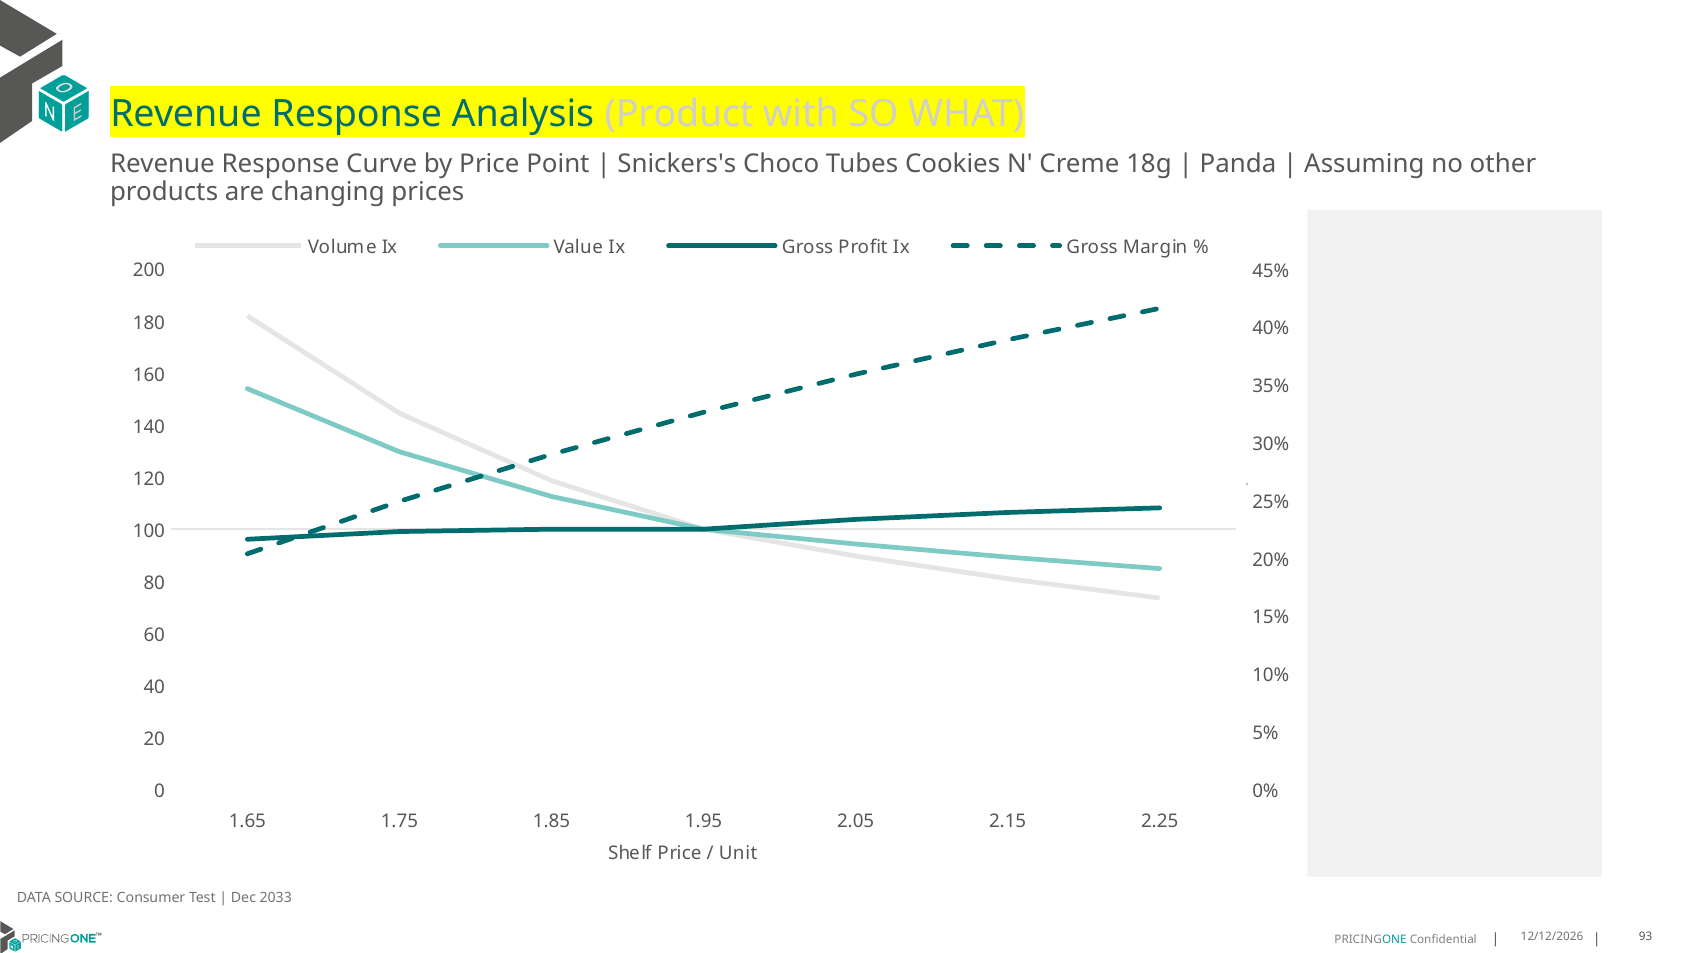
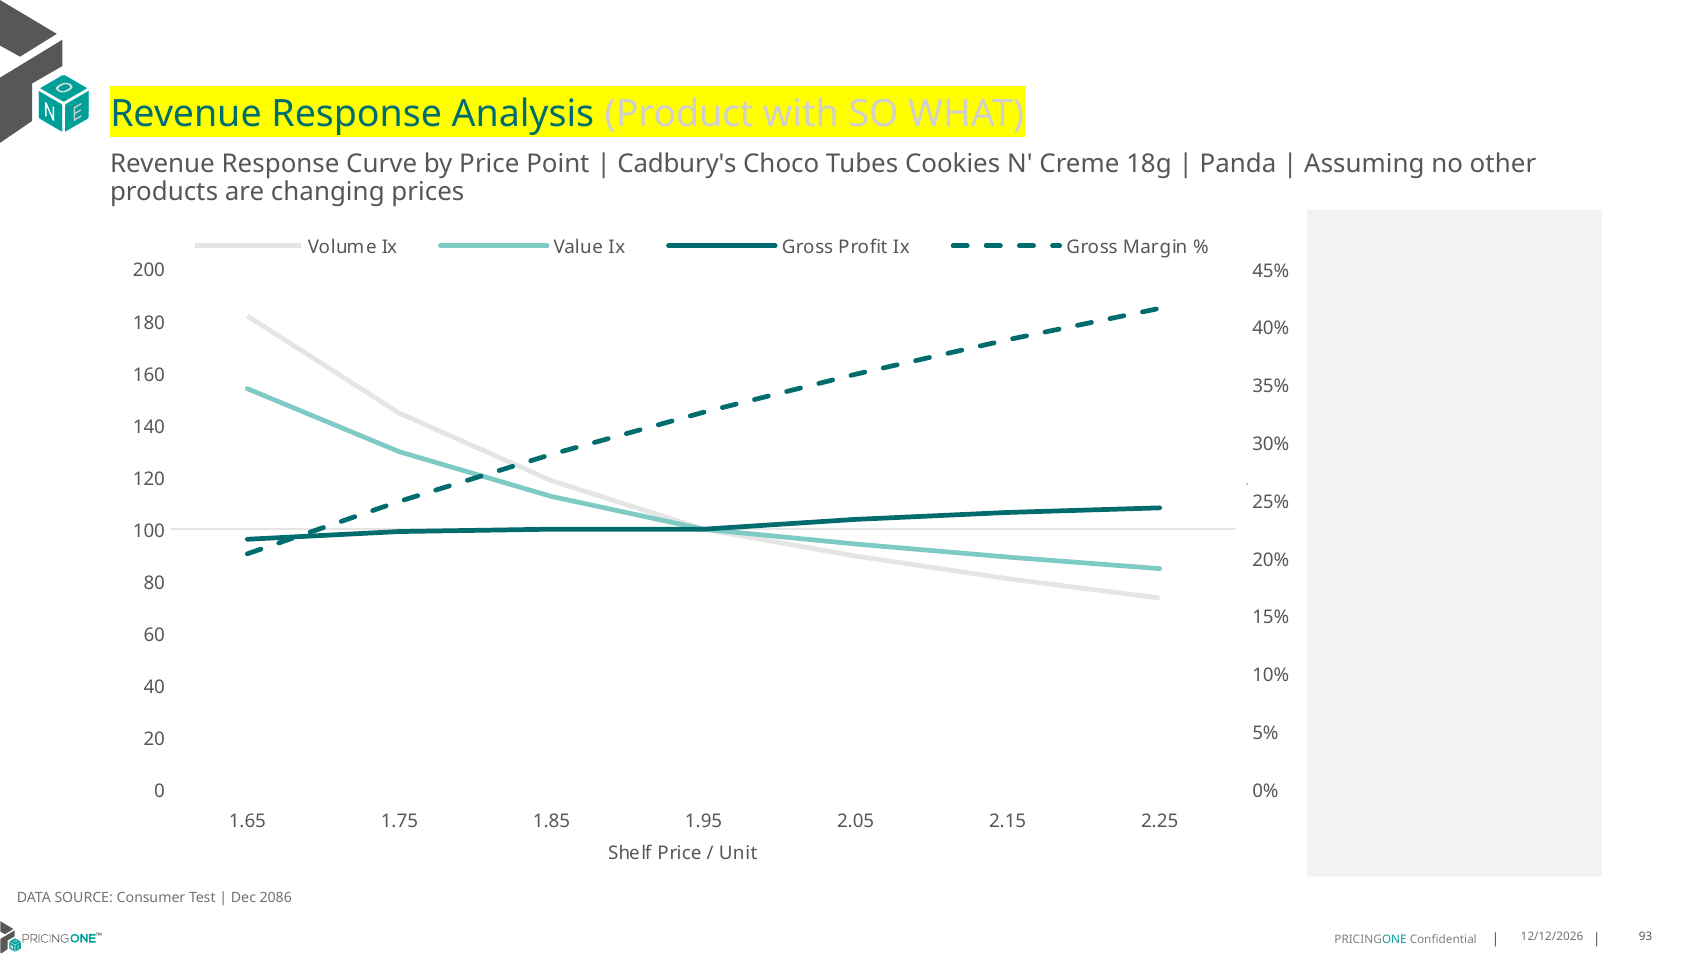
Snickers's: Snickers's -> Cadbury's
2033: 2033 -> 2086
